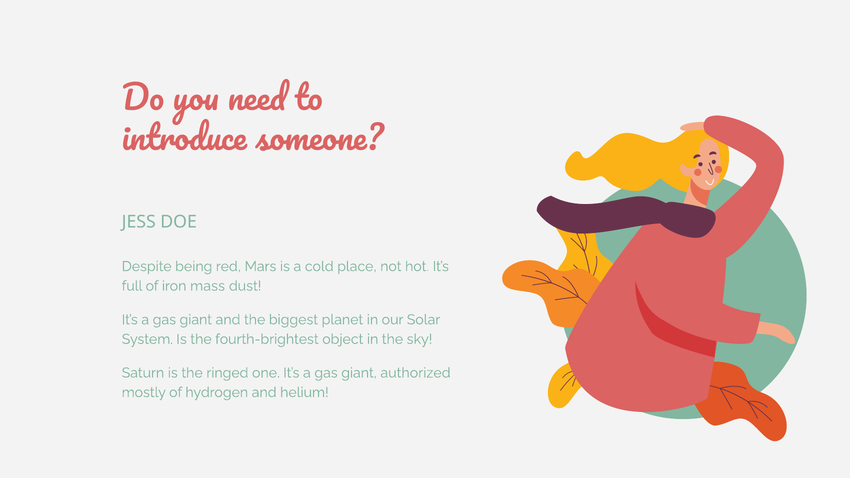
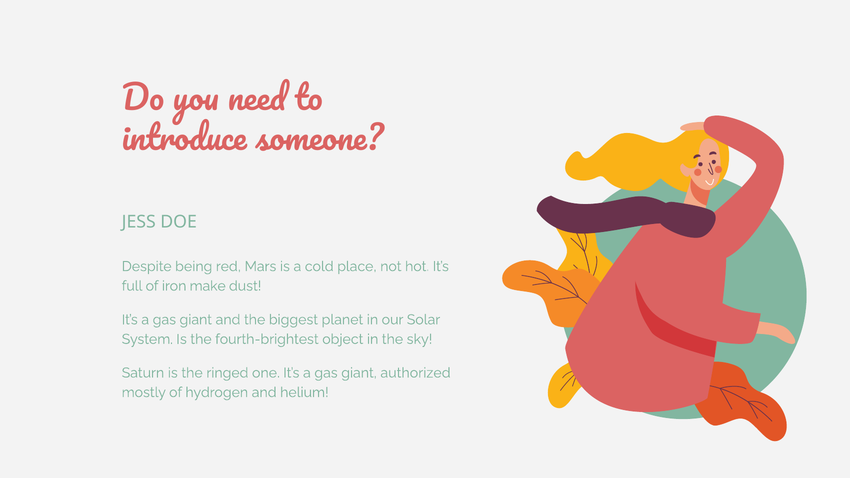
mass: mass -> make
